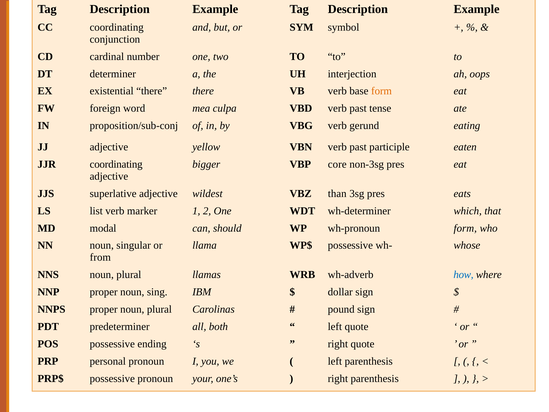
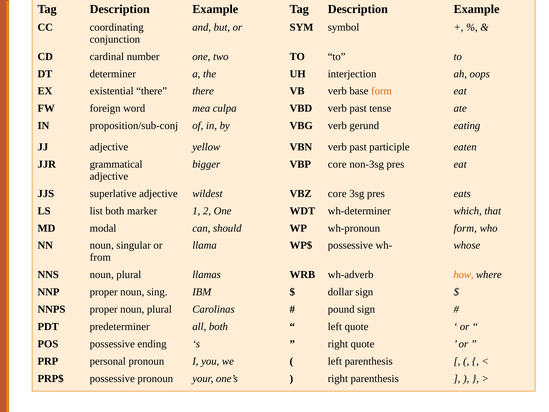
JJR coordinating: coordinating -> grammatical
VBZ than: than -> core
list verb: verb -> both
how colour: blue -> orange
